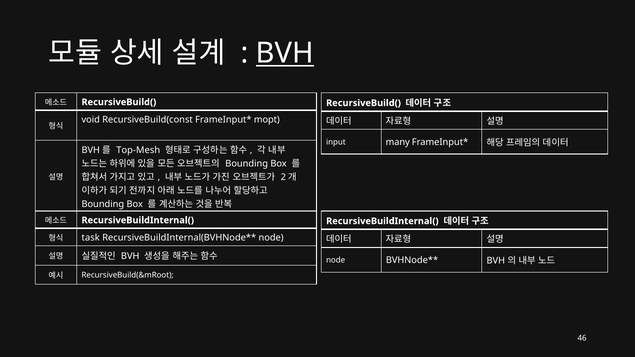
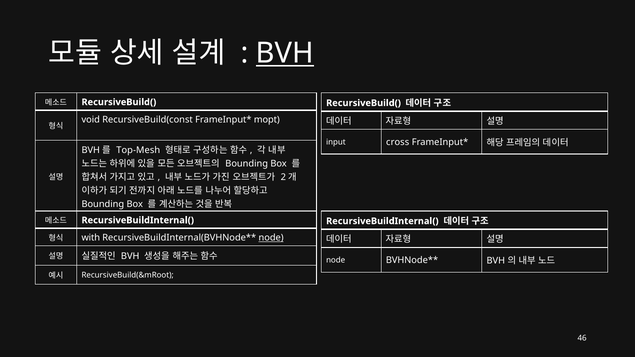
many: many -> cross
task: task -> with
node at (271, 238) underline: none -> present
